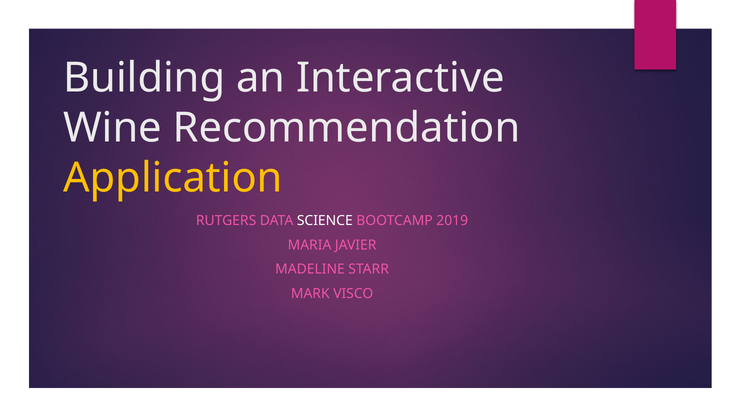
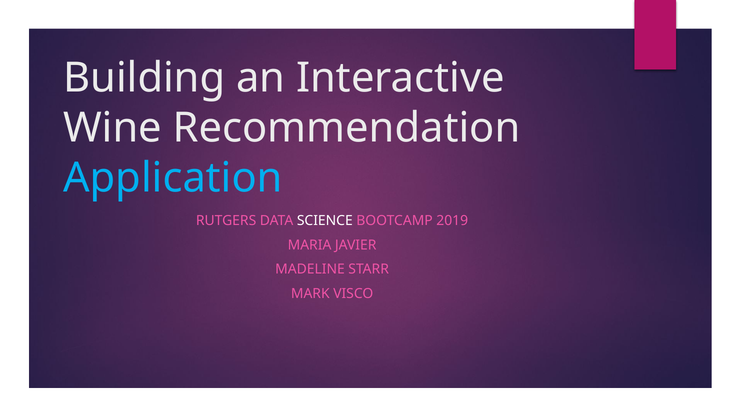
Application colour: yellow -> light blue
